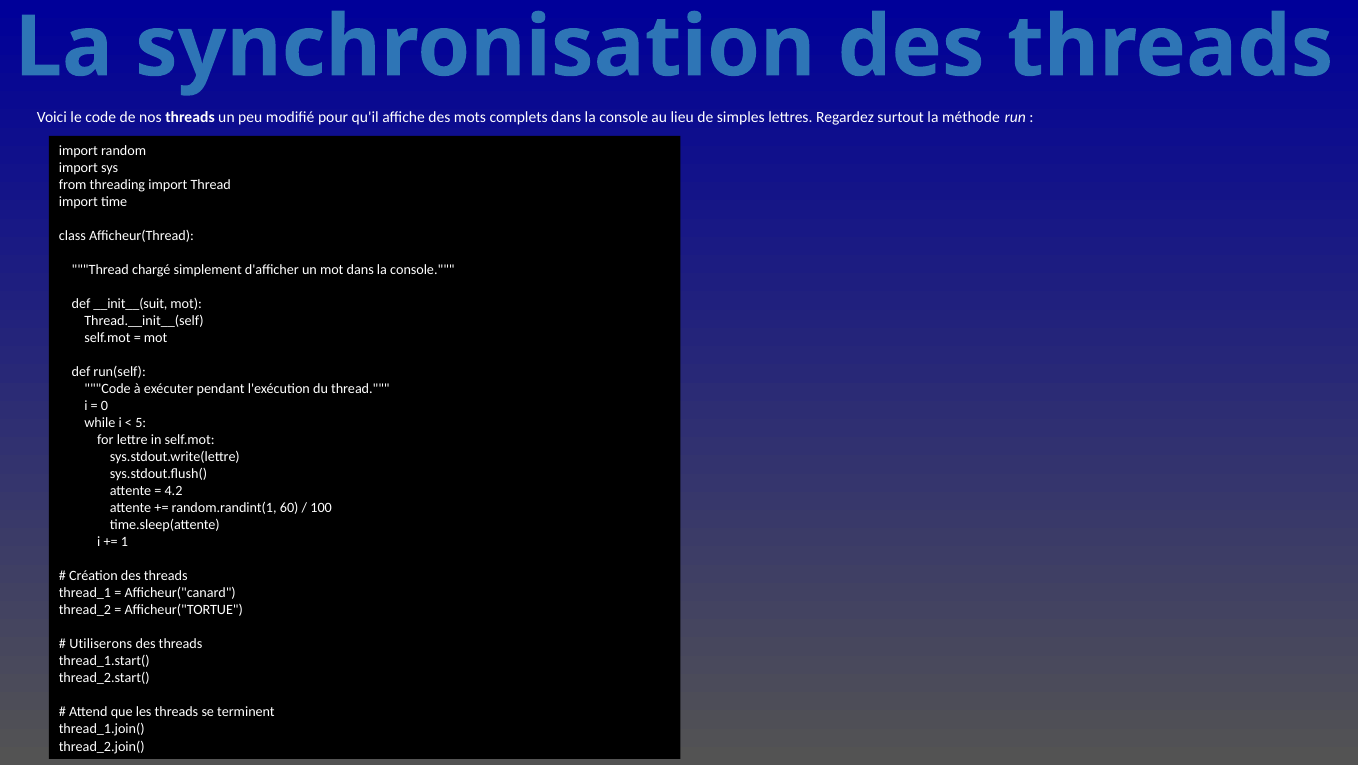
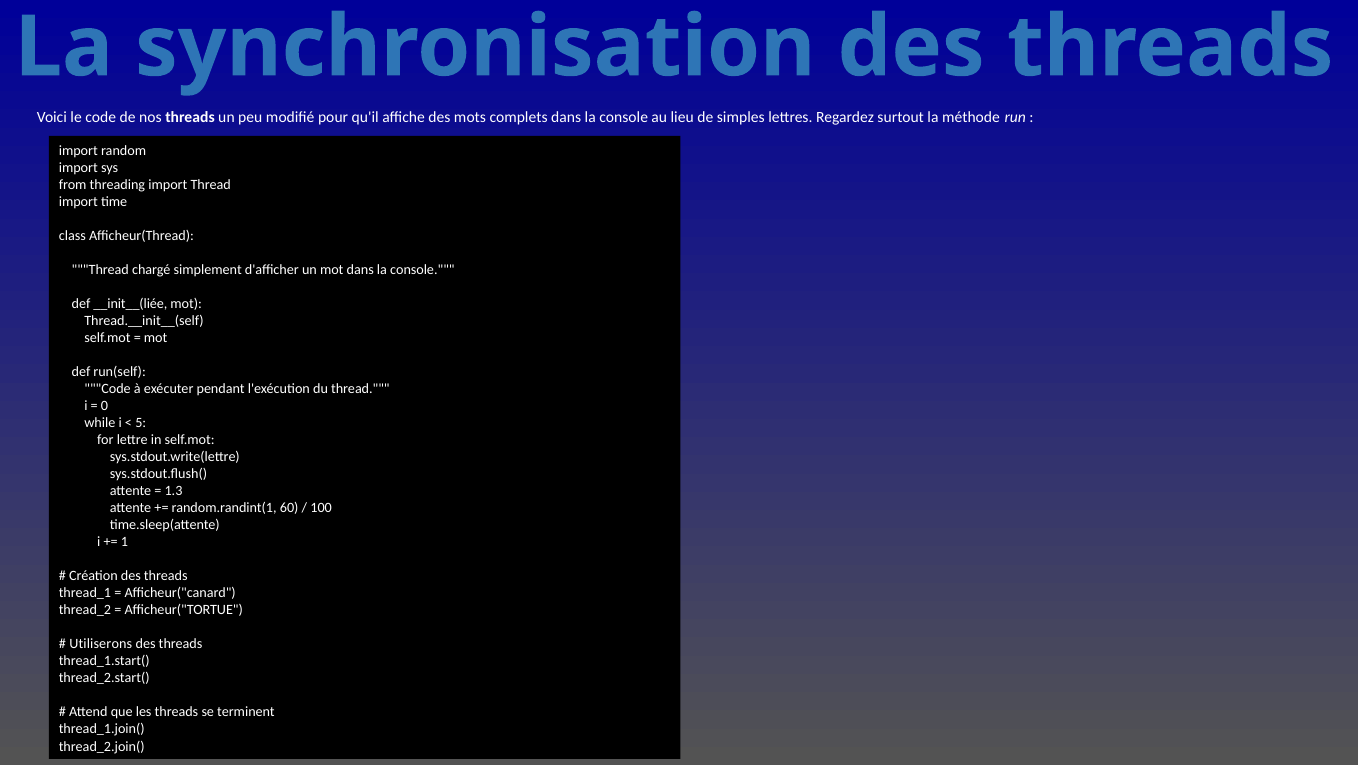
__init__(suit: __init__(suit -> __init__(liée
4.2: 4.2 -> 1.3
